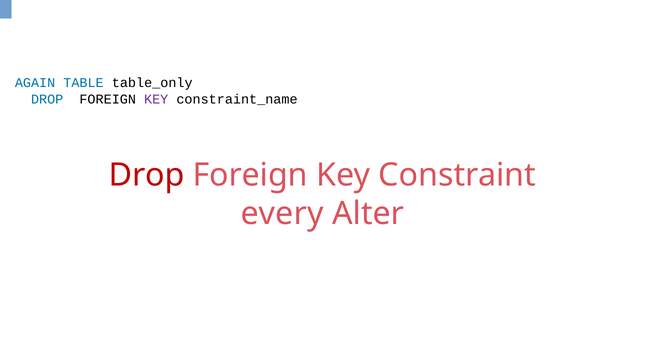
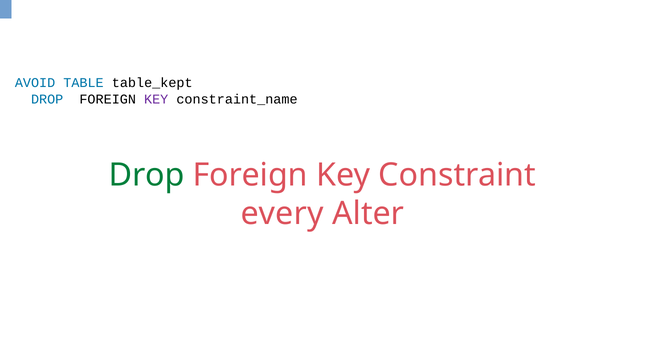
AGAIN: AGAIN -> AVOID
table_only: table_only -> table_kept
Drop at (147, 175) colour: red -> green
